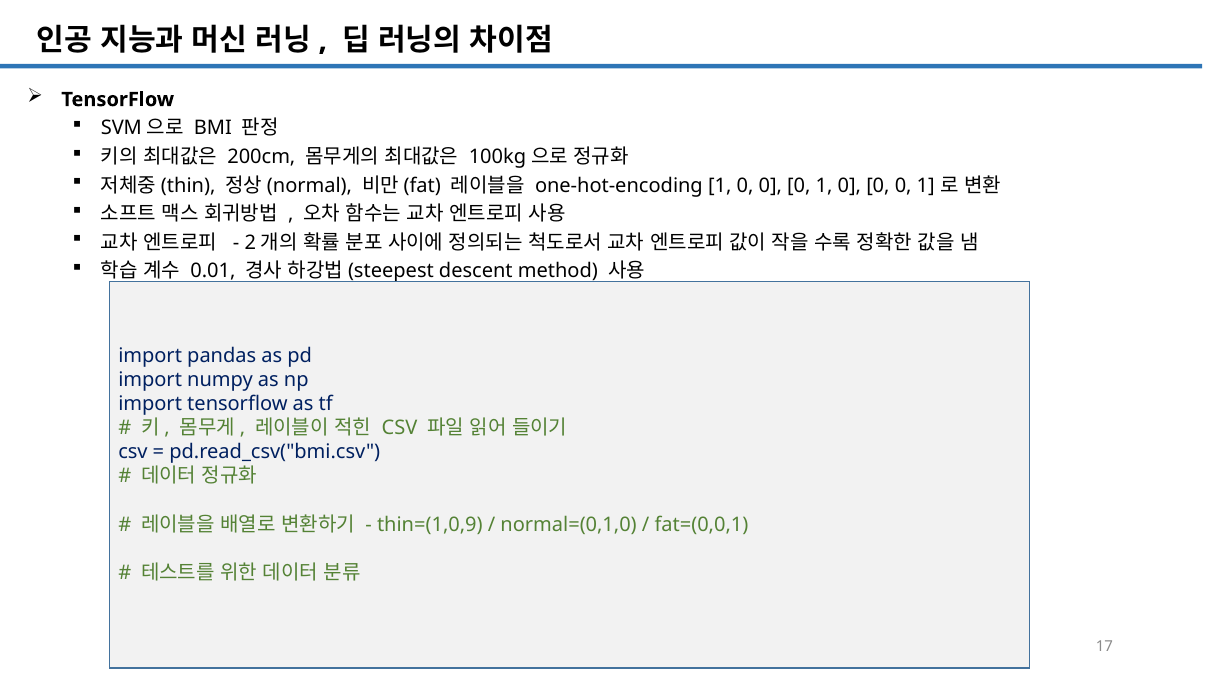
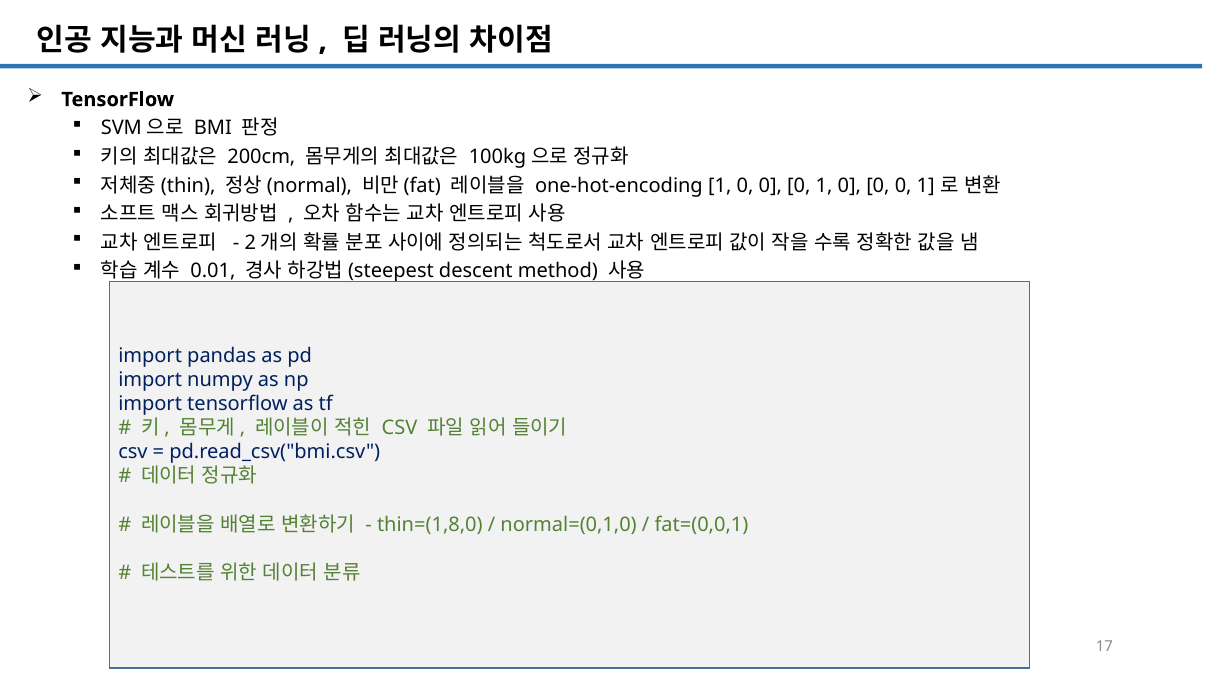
thin=(1,0,9: thin=(1,0,9 -> thin=(1,8,0
